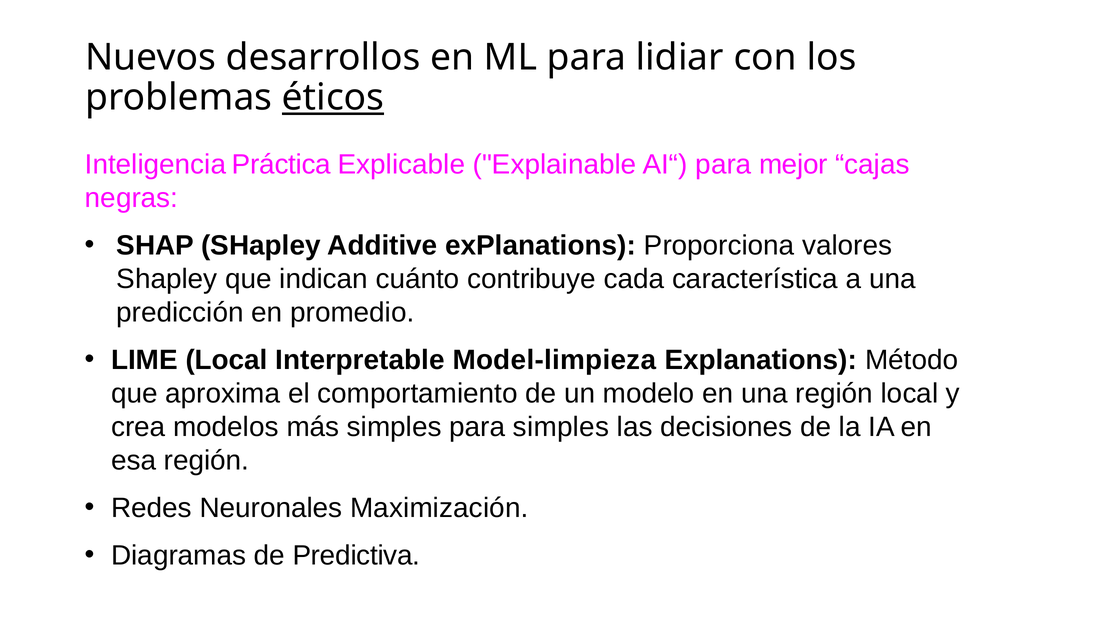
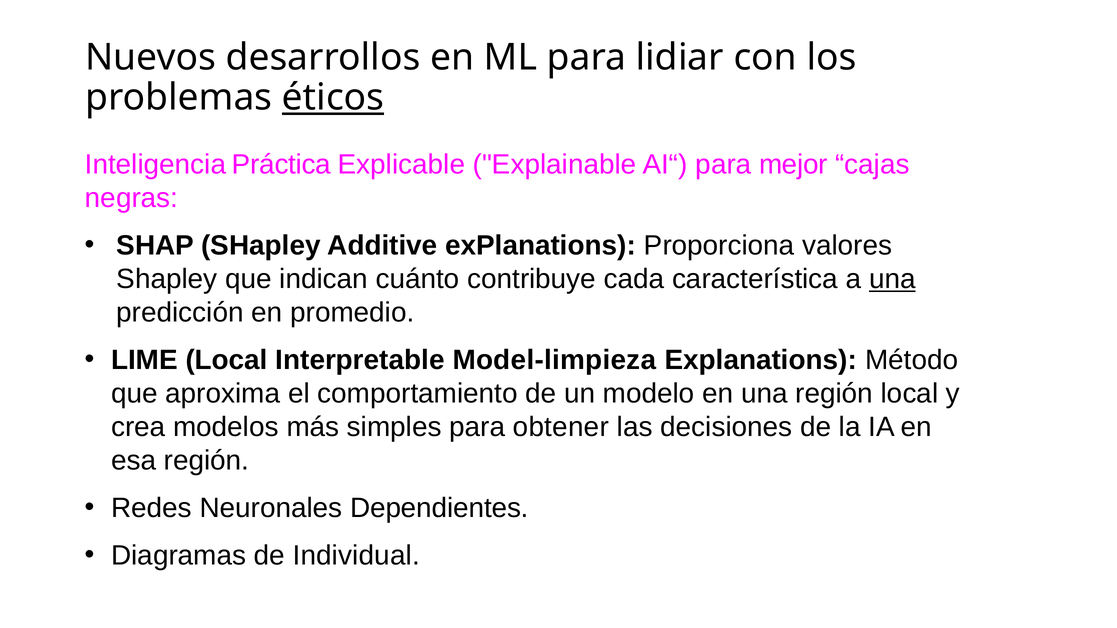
una at (892, 279) underline: none -> present
para simples: simples -> obtener
Maximización: Maximización -> Dependientes
Predictiva: Predictiva -> Individual
